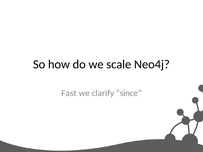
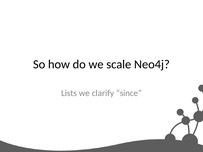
Fast: Fast -> Lists
